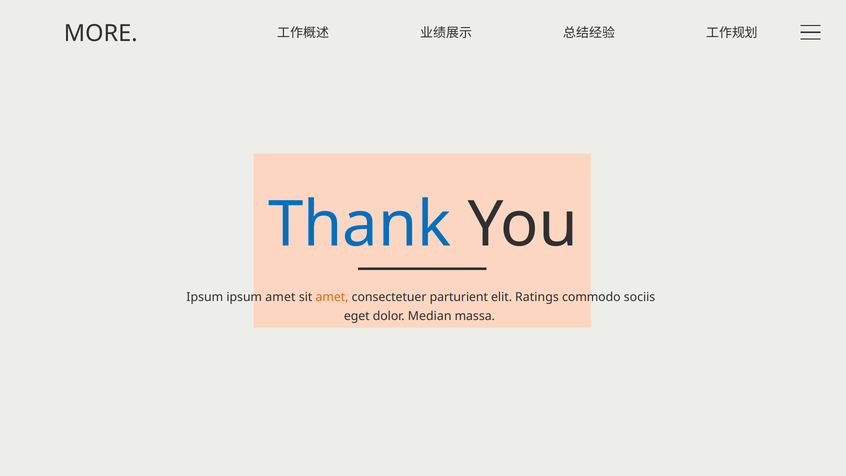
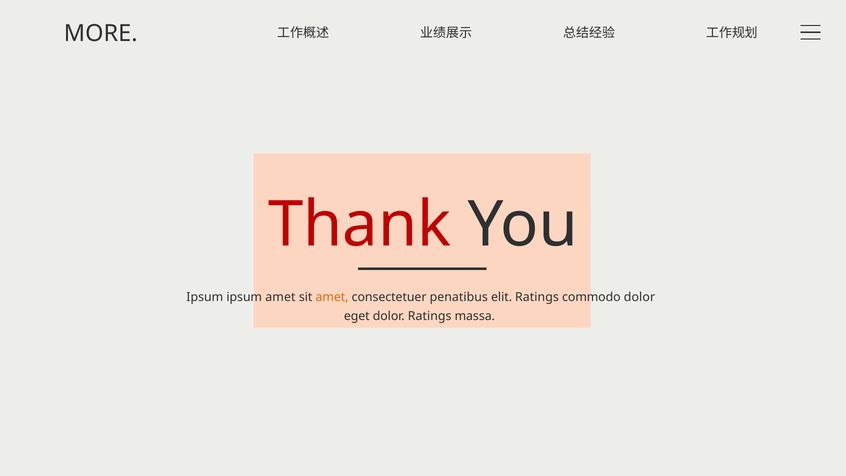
Thank colour: blue -> red
parturient: parturient -> penatibus
commodo sociis: sociis -> dolor
dolor Median: Median -> Ratings
